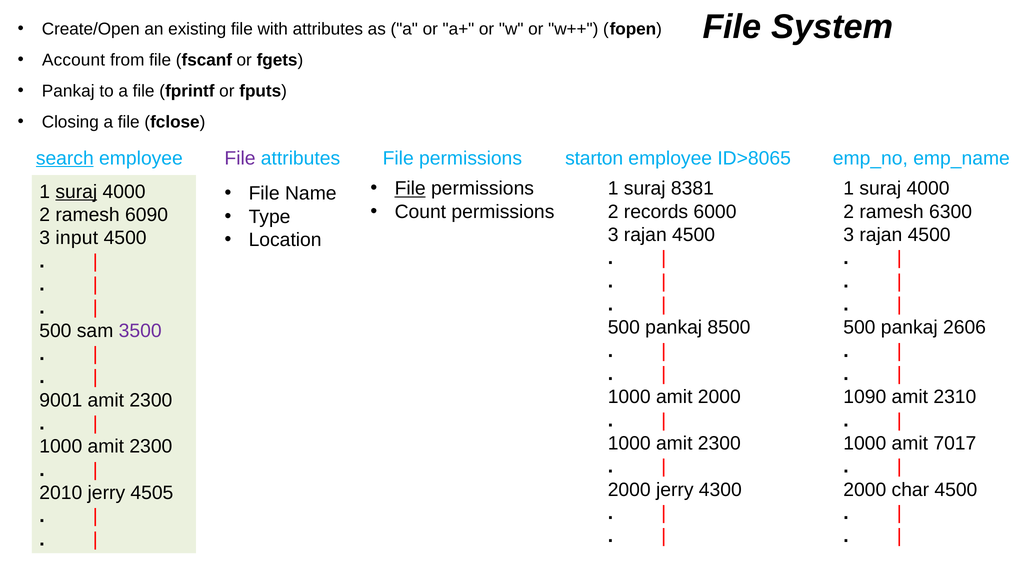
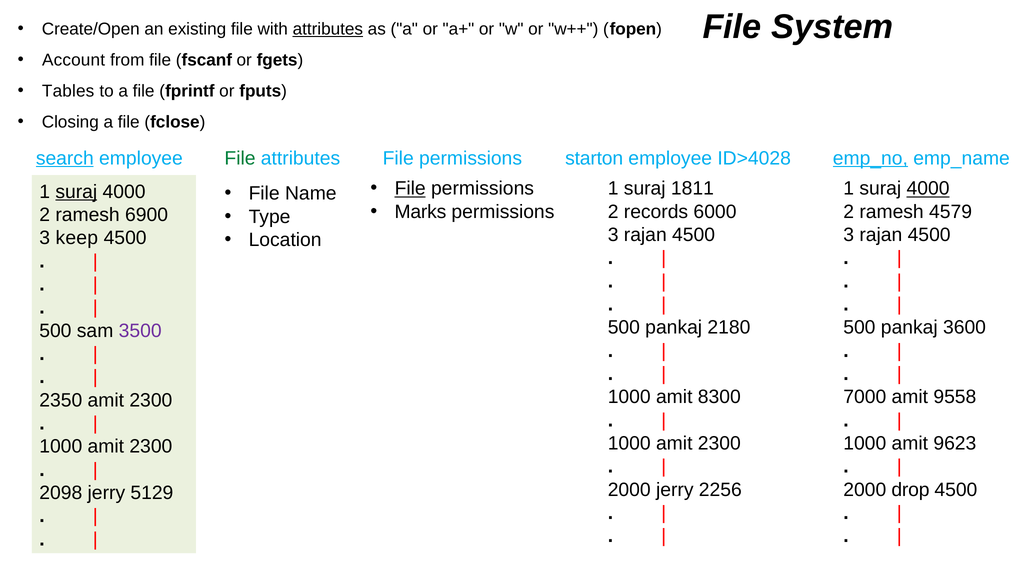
attributes at (328, 29) underline: none -> present
Pankaj at (68, 91): Pankaj -> Tables
File at (240, 158) colour: purple -> green
ID>8065: ID>8065 -> ID>4028
emp_no underline: none -> present
8381: 8381 -> 1811
4000 at (928, 189) underline: none -> present
Count: Count -> Marks
6300: 6300 -> 4579
6090: 6090 -> 6900
input: input -> keep
8500: 8500 -> 2180
2606: 2606 -> 3600
amit 2000: 2000 -> 8300
1090: 1090 -> 7000
2310: 2310 -> 9558
9001: 9001 -> 2350
7017: 7017 -> 9623
4300: 4300 -> 2256
char: char -> drop
2010: 2010 -> 2098
4505: 4505 -> 5129
